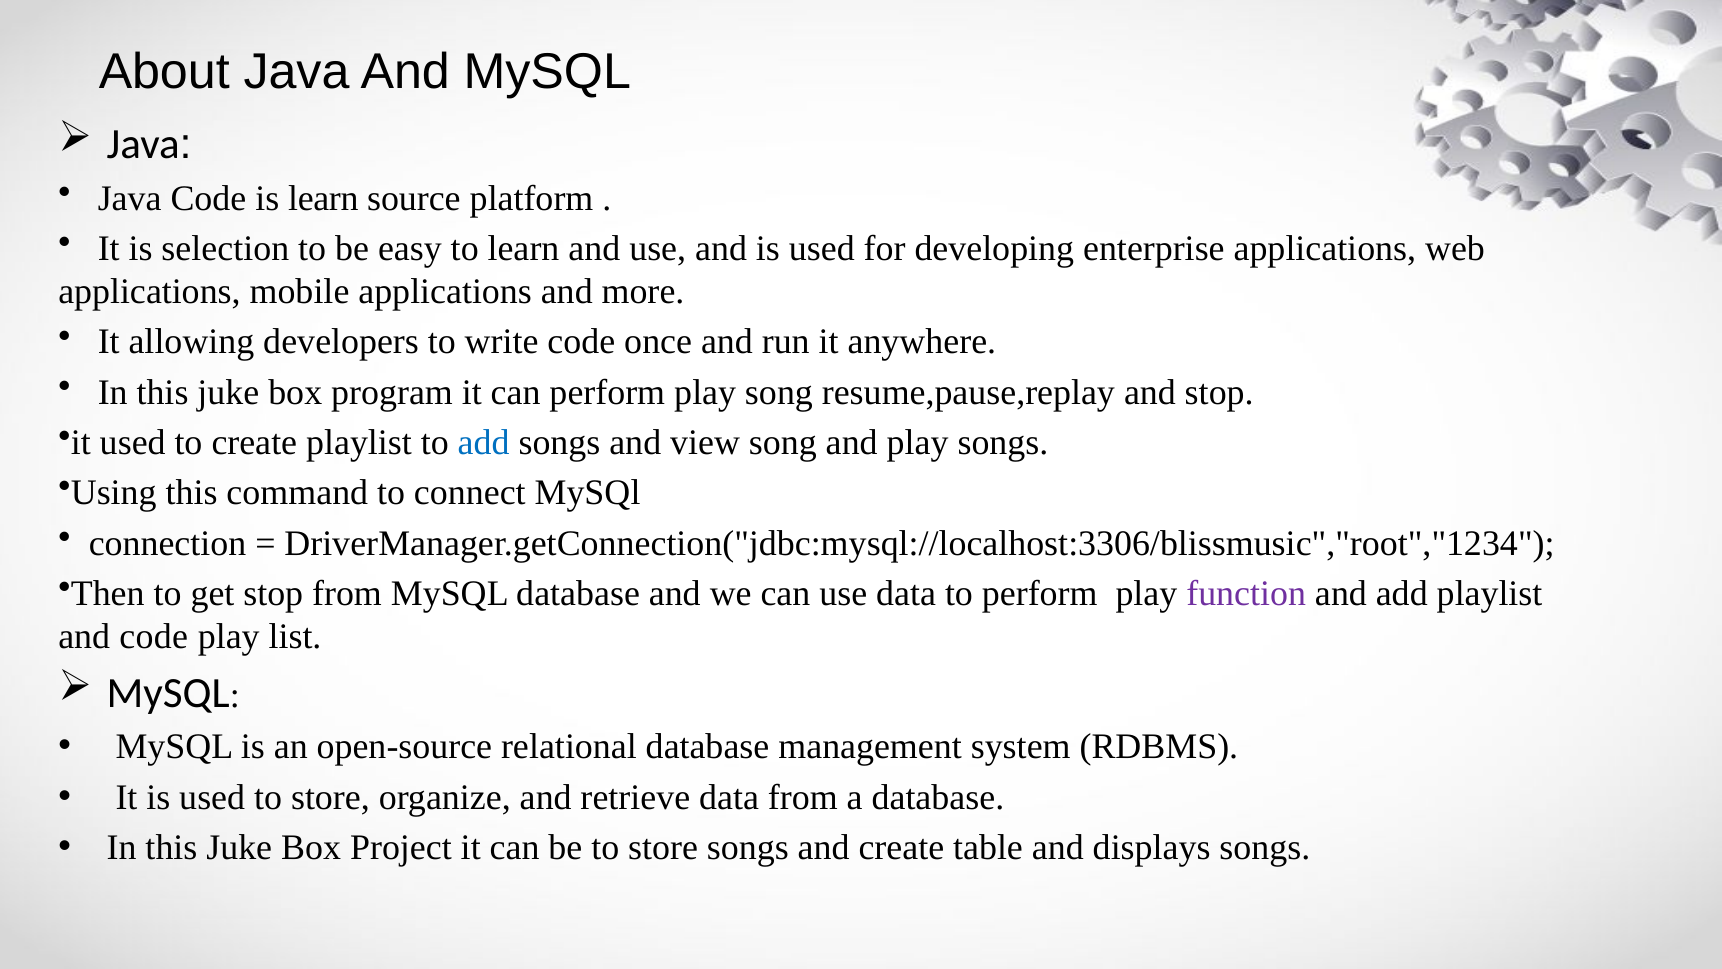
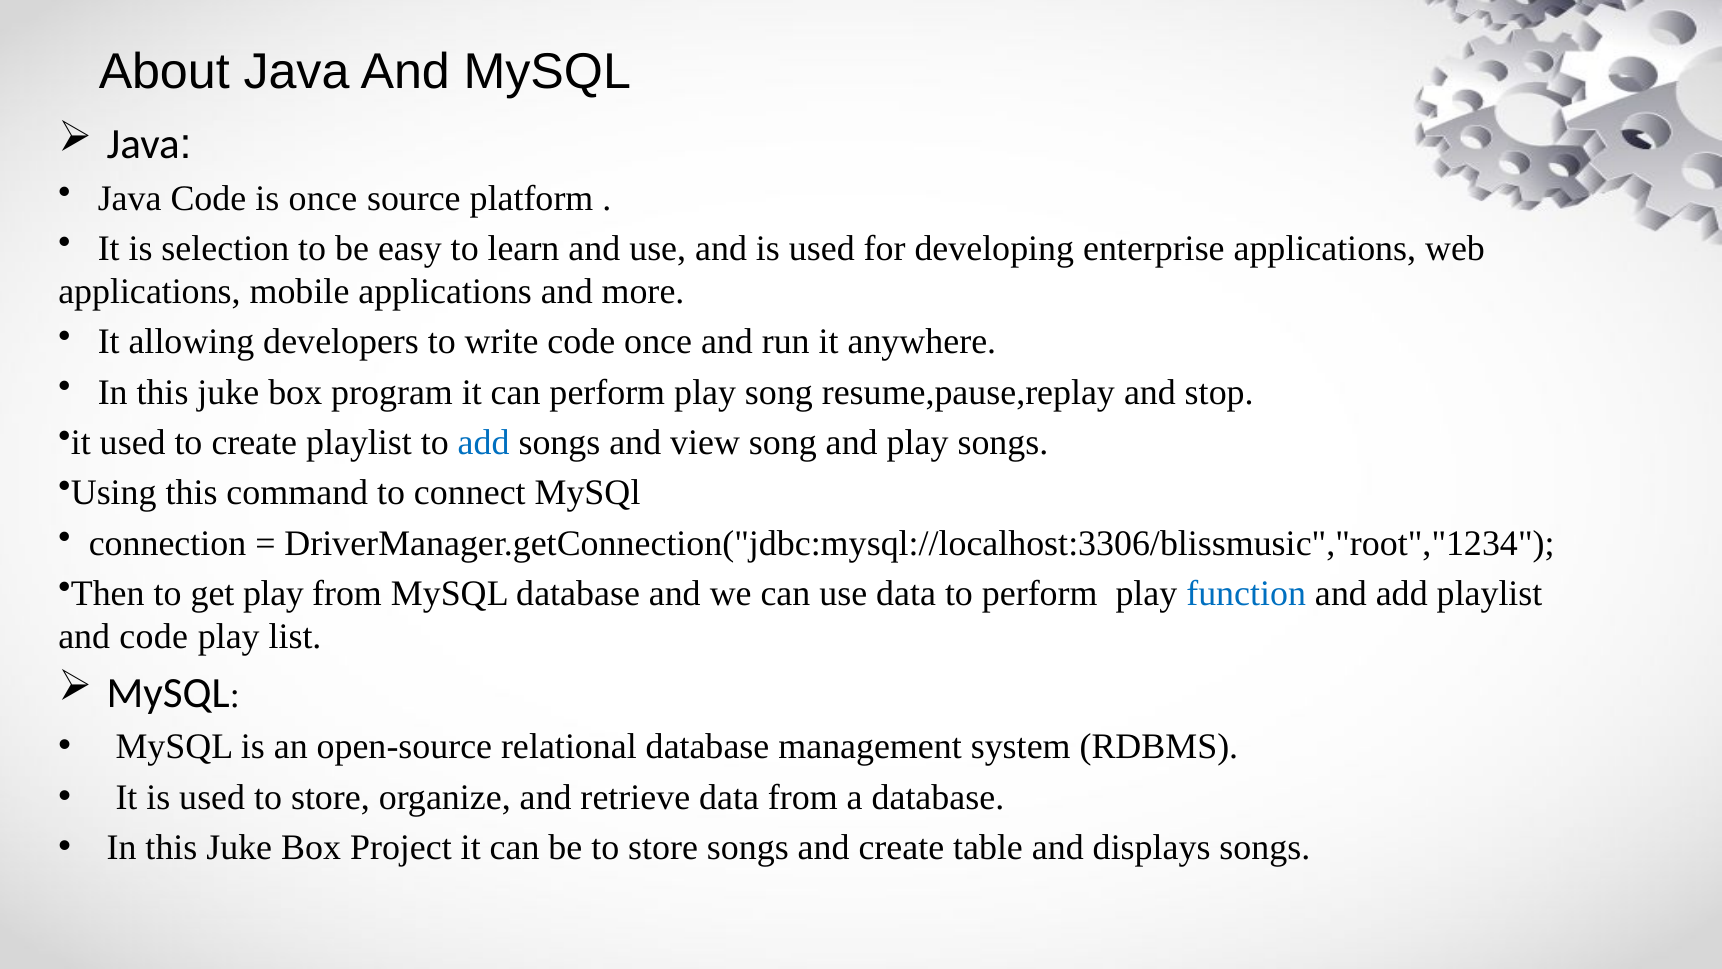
is learn: learn -> once
get stop: stop -> play
function colour: purple -> blue
